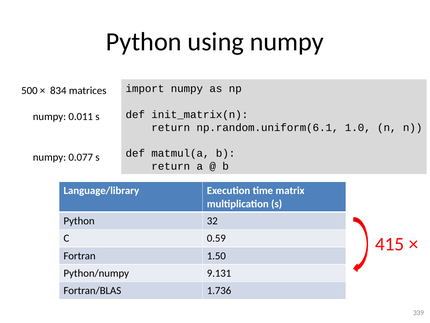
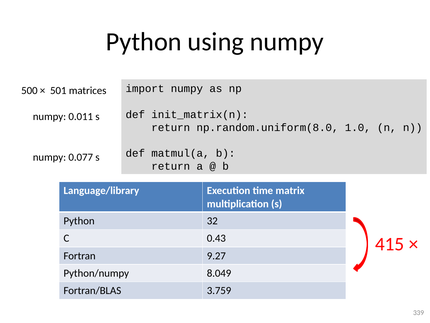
834: 834 -> 501
np.random.uniform(6.1: np.random.uniform(6.1 -> np.random.uniform(8.0
0.59: 0.59 -> 0.43
1.50: 1.50 -> 9.27
9.131: 9.131 -> 8.049
1.736: 1.736 -> 3.759
